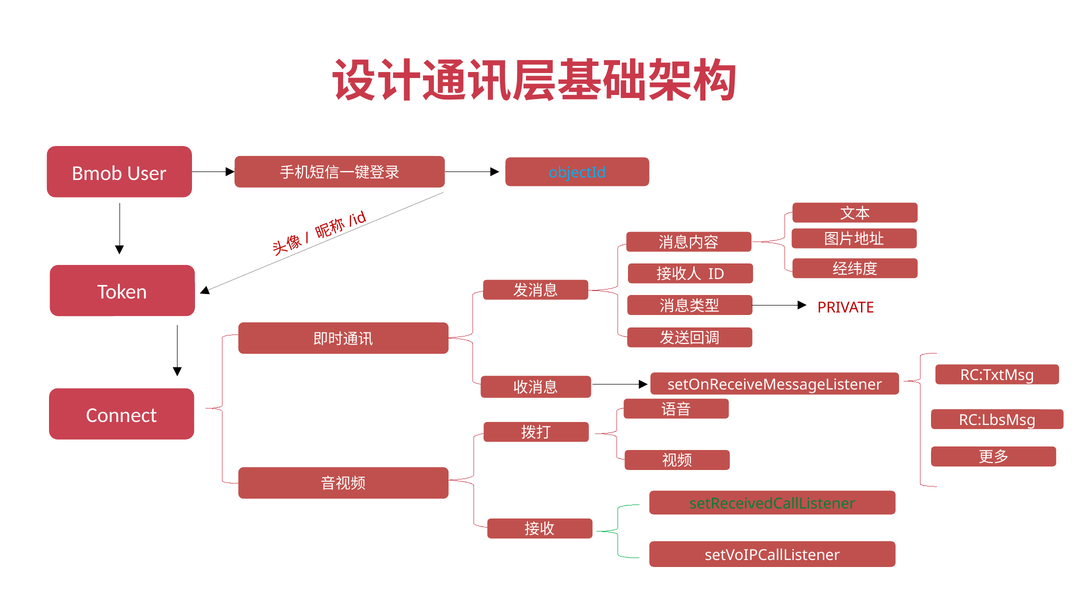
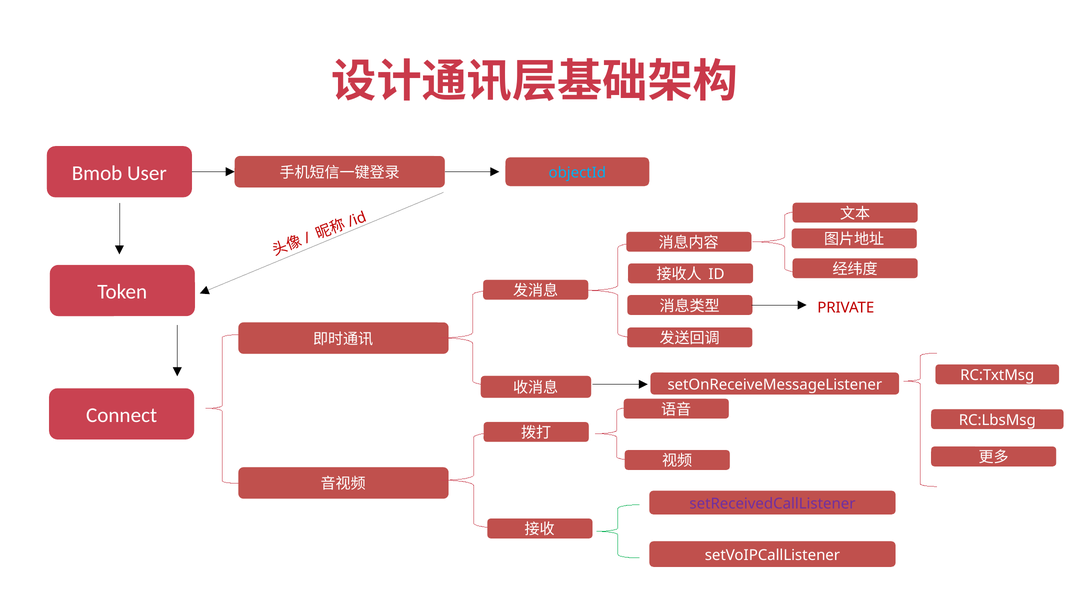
setReceivedCallListener colour: green -> purple
